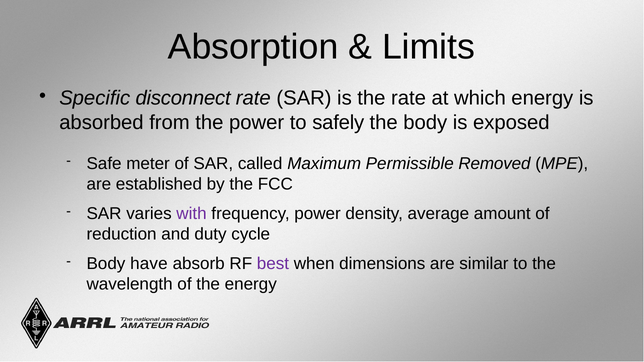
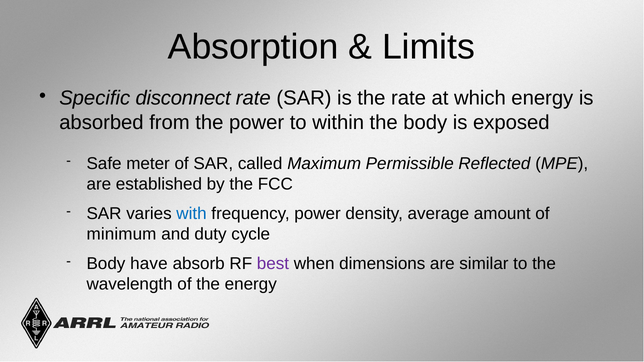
safely: safely -> within
Removed: Removed -> Reflected
with colour: purple -> blue
reduction: reduction -> minimum
